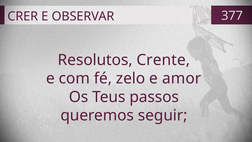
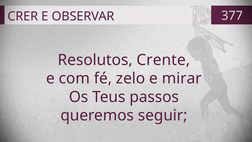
amor: amor -> mirar
